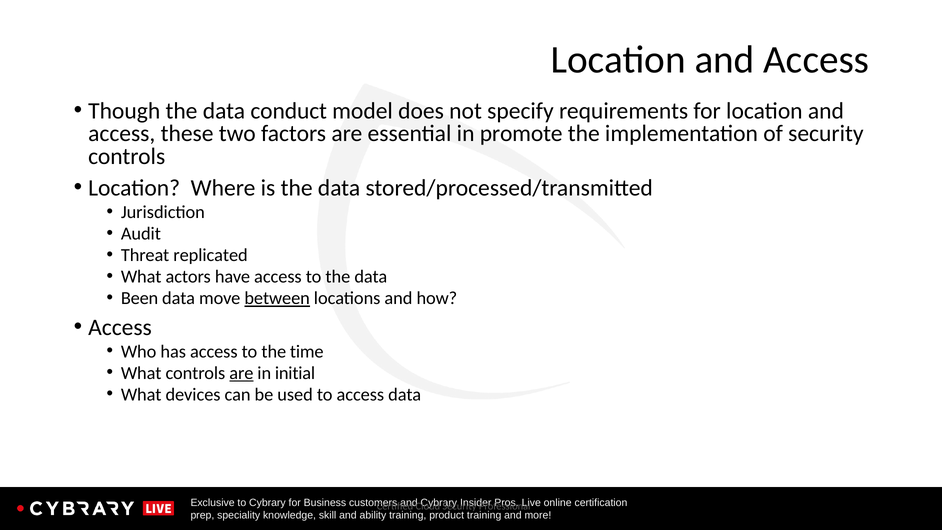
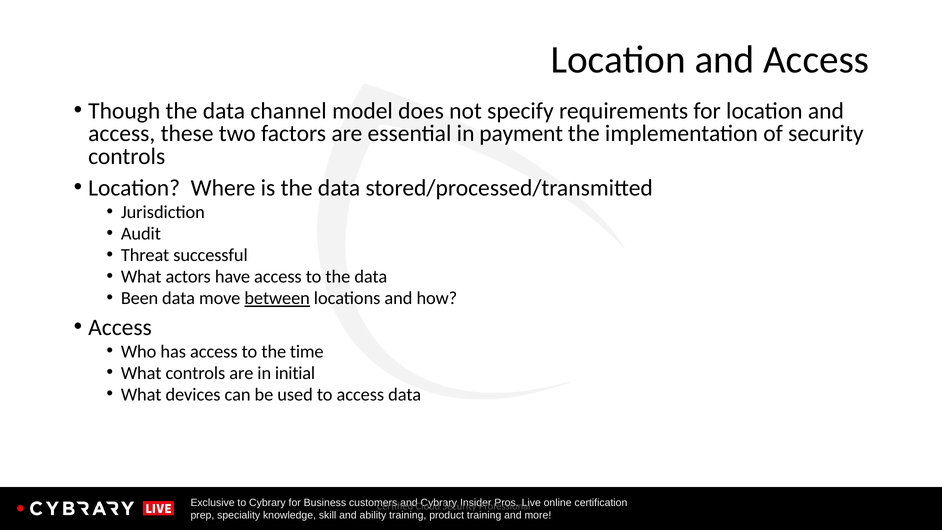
conduct: conduct -> channel
promote: promote -> payment
replicated: replicated -> successful
are at (241, 373) underline: present -> none
